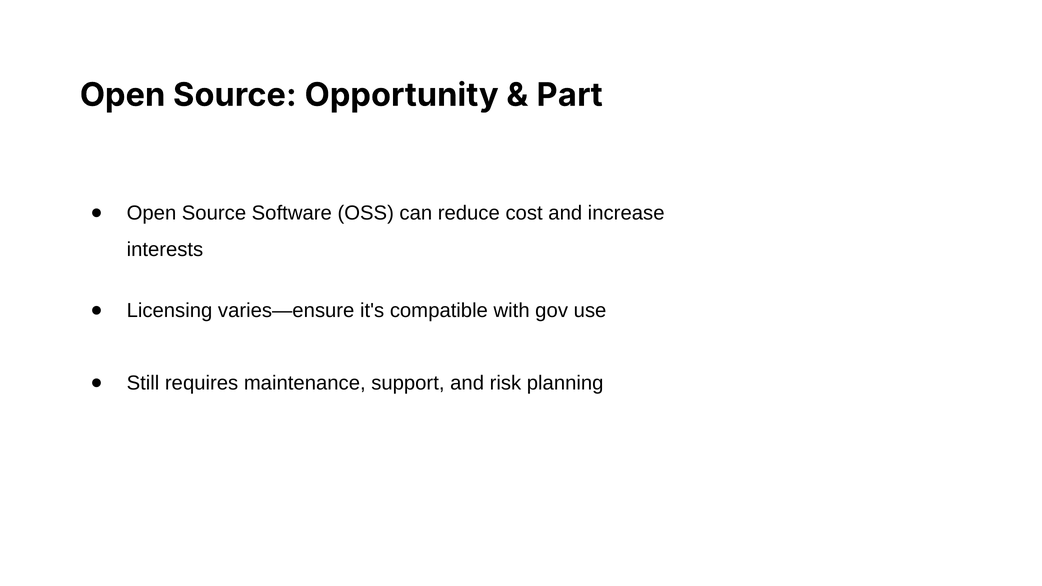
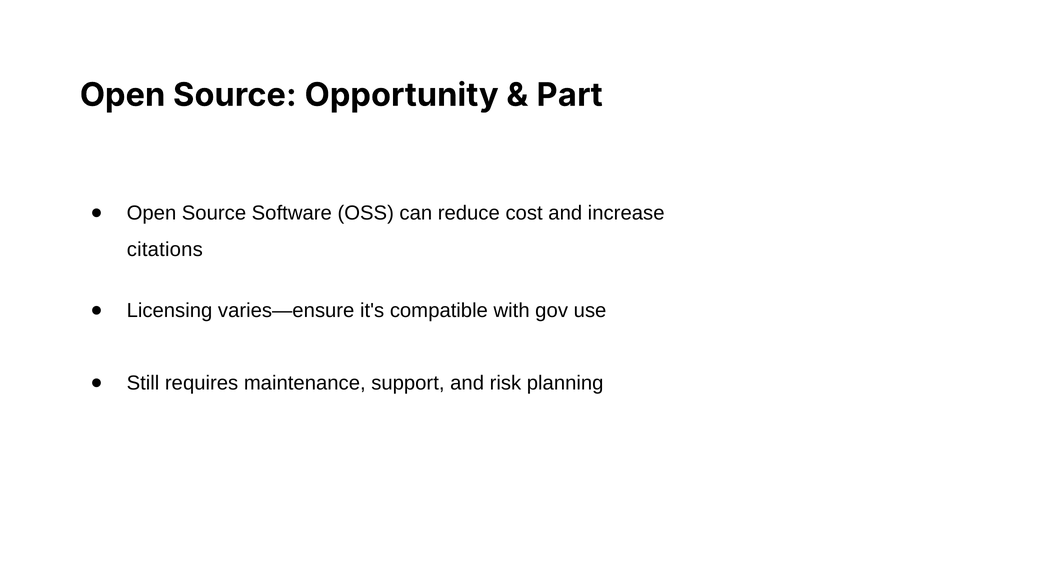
interests: interests -> citations
